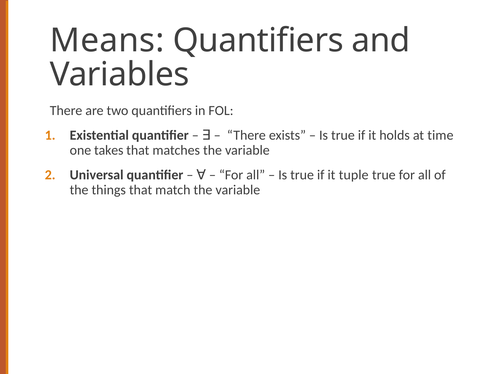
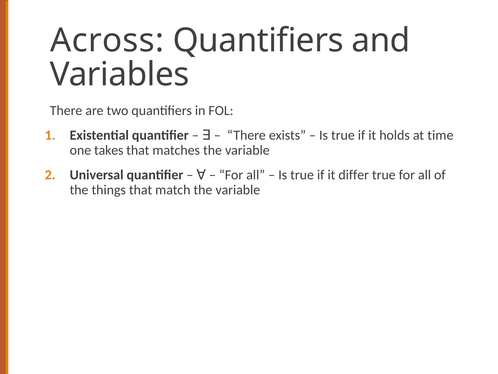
Means: Means -> Across
tuple: tuple -> differ
